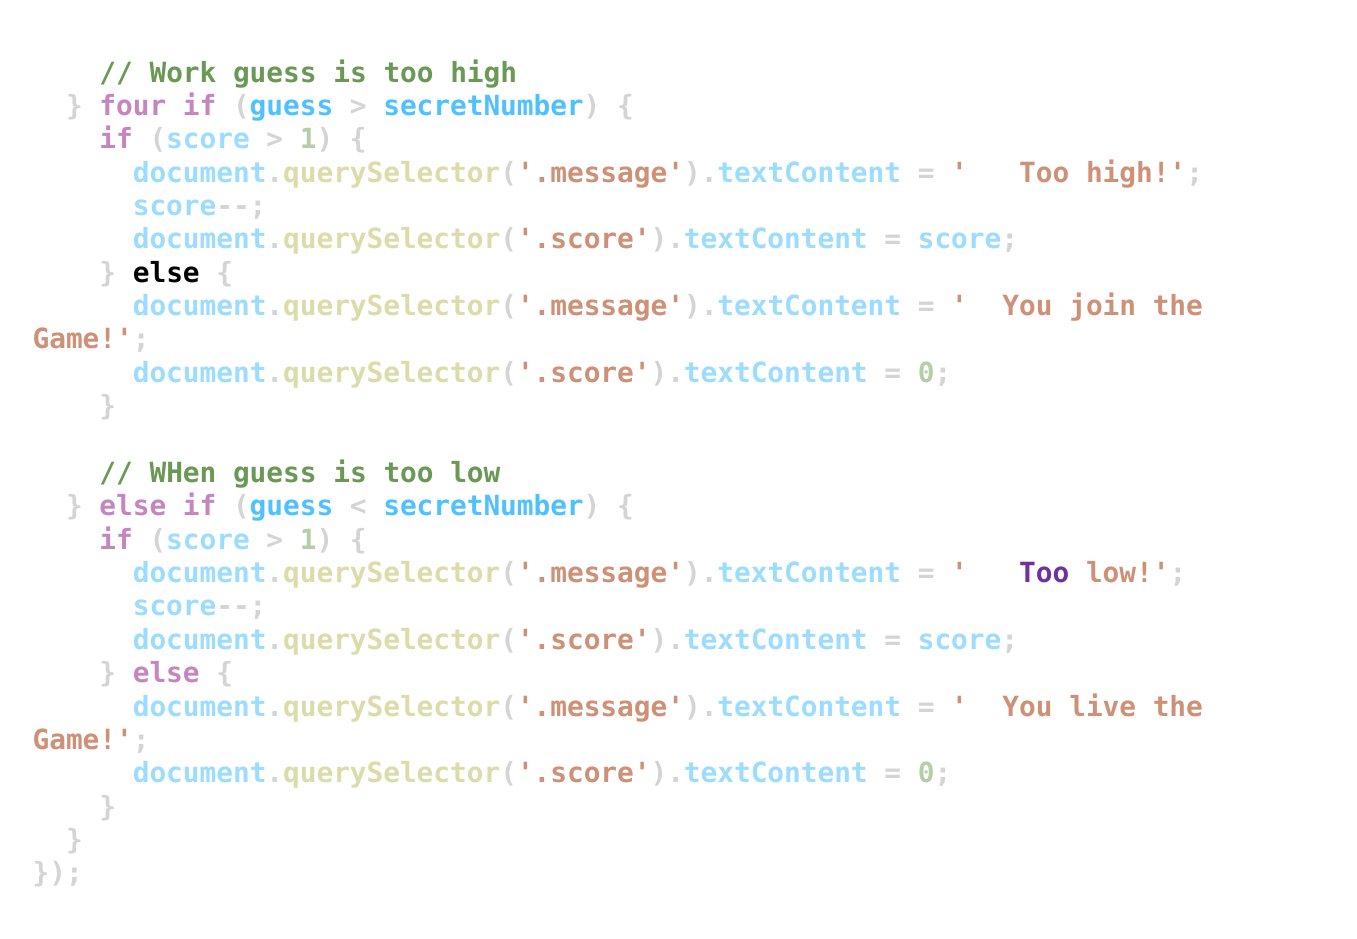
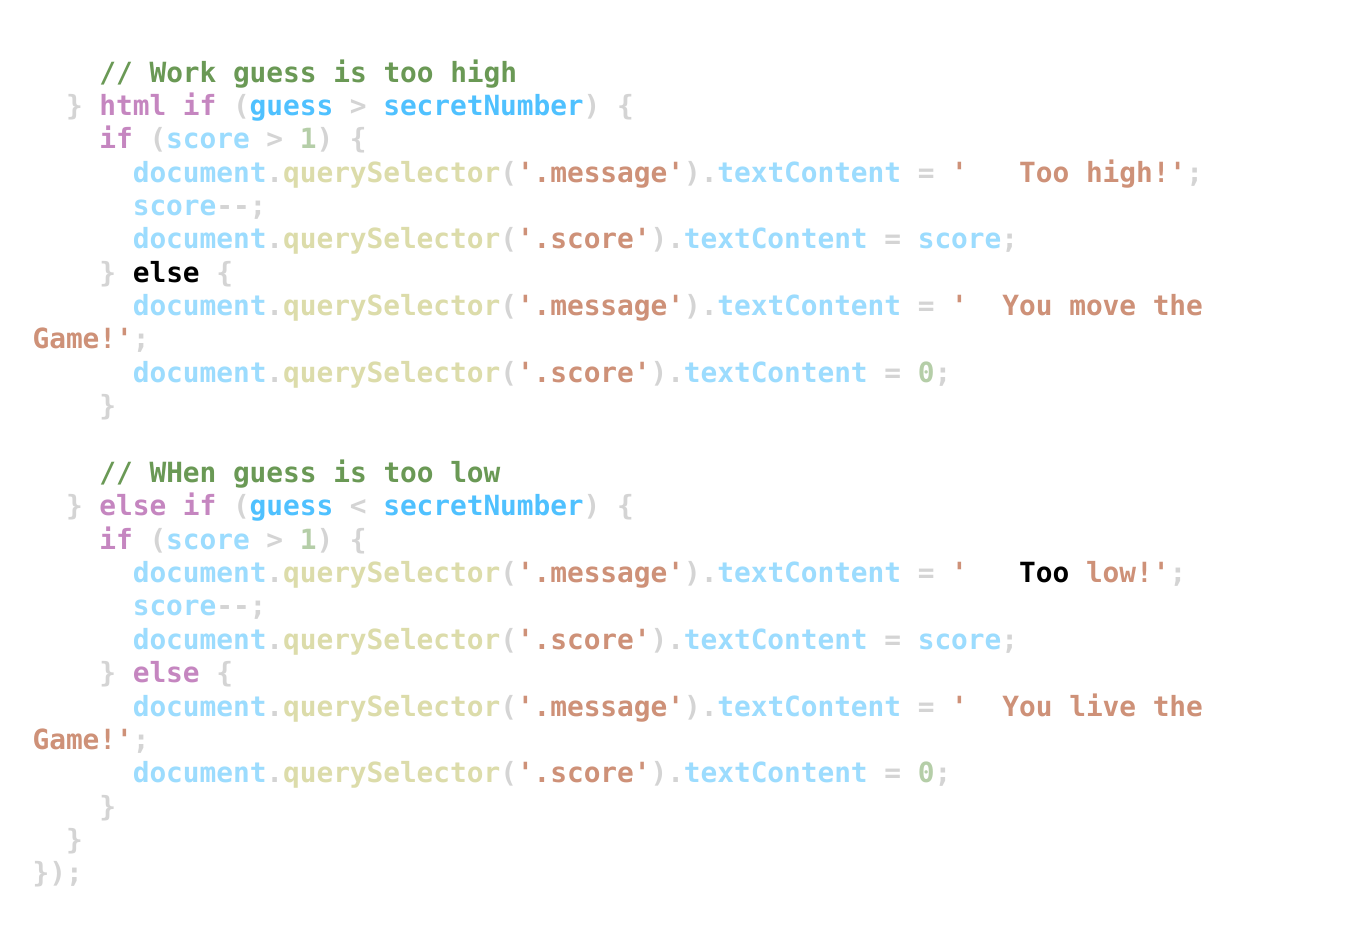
four: four -> html
join: join -> move
Too at (1044, 574) colour: purple -> black
